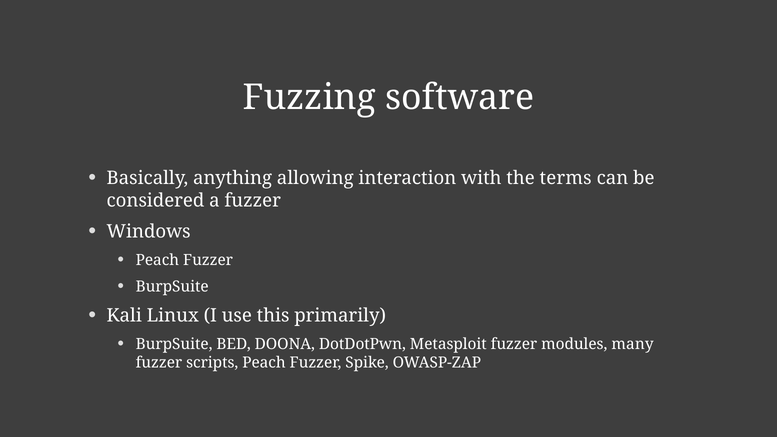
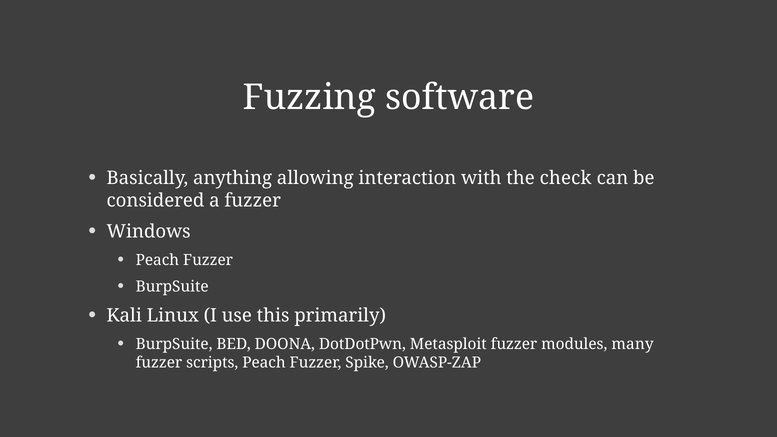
terms: terms -> check
